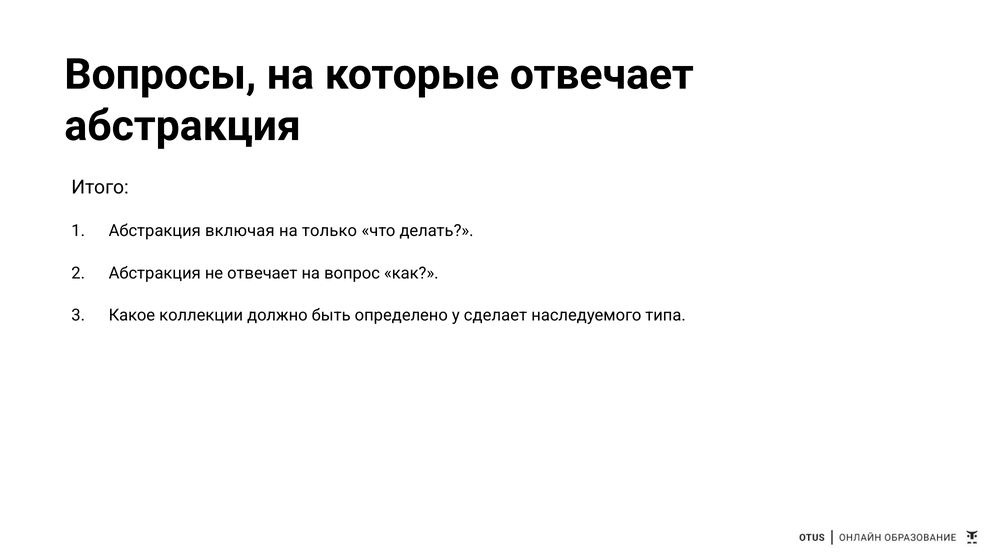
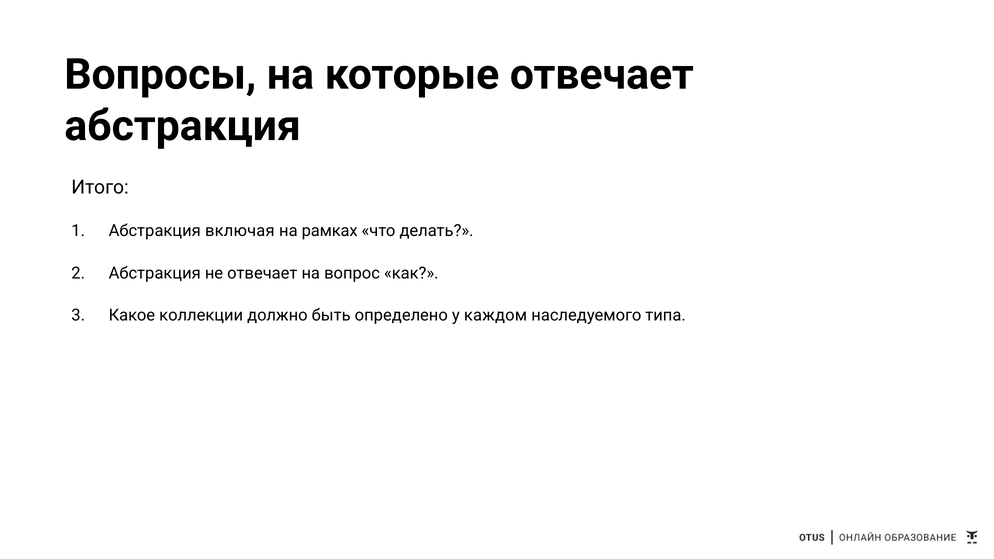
только: только -> рамках
сделает: сделает -> каждом
